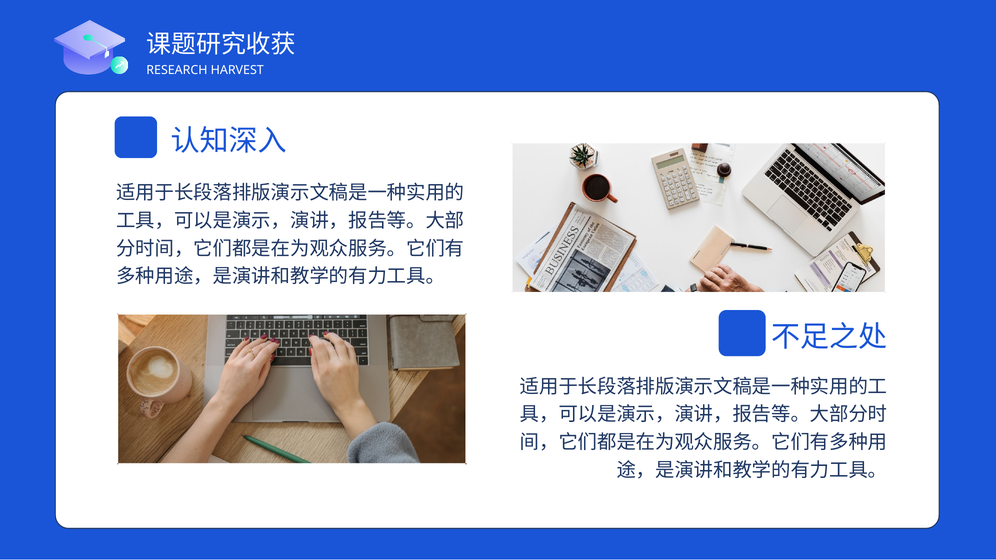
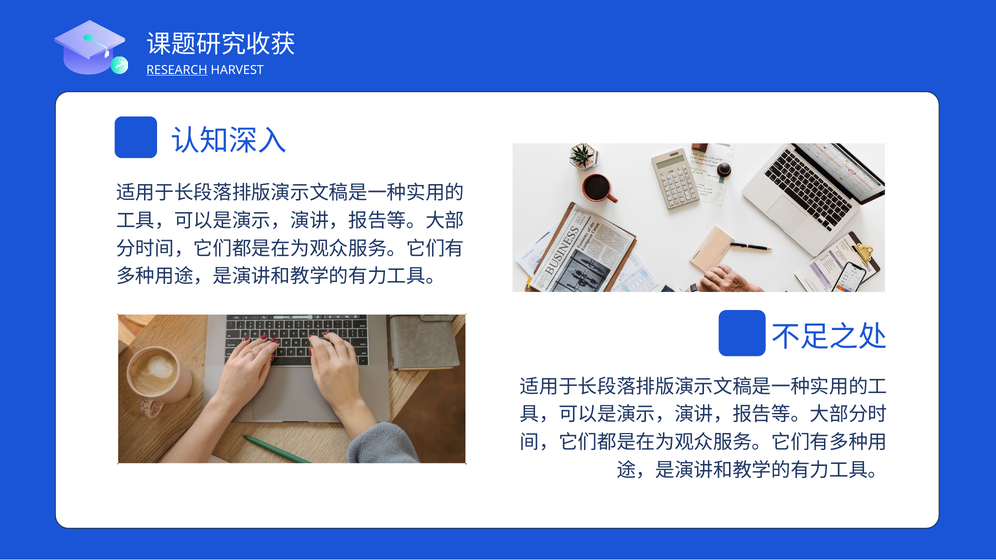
RESEARCH underline: none -> present
